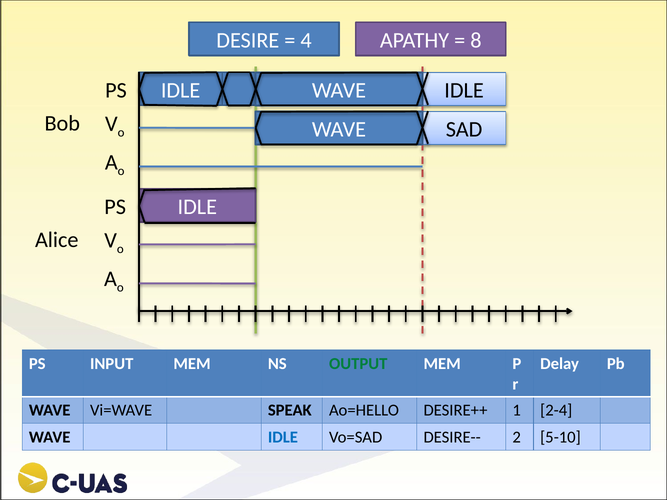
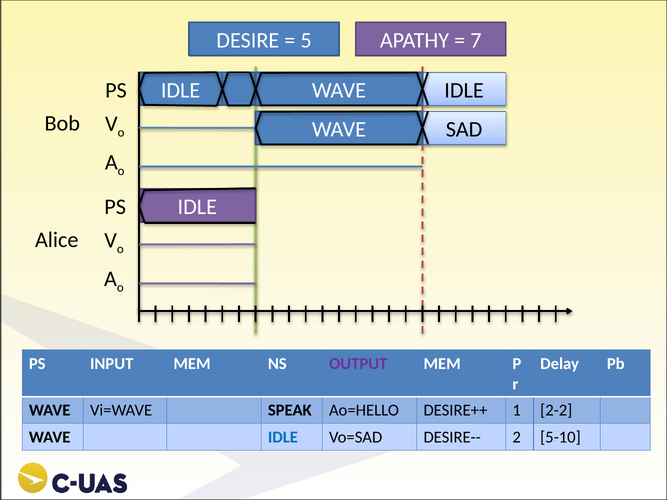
4: 4 -> 5
8: 8 -> 7
OUTPUT colour: green -> purple
2-4: 2-4 -> 2-2
